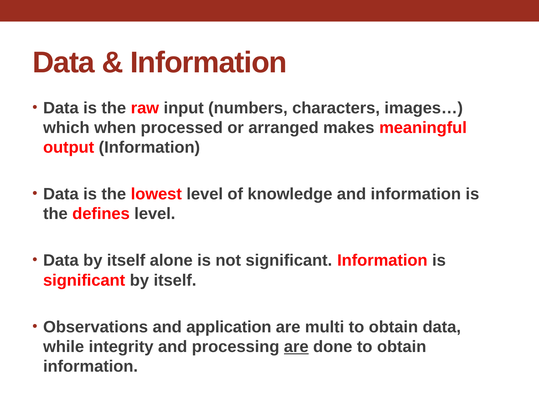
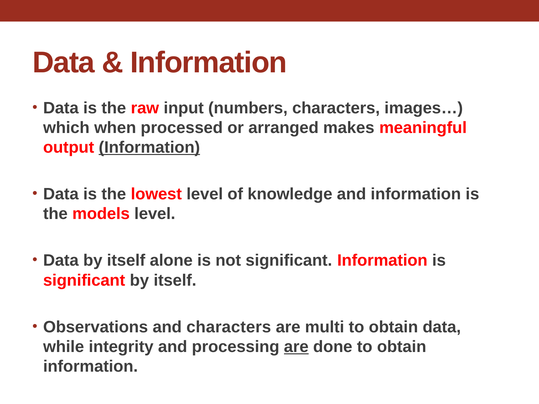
Information at (149, 148) underline: none -> present
defines: defines -> models
and application: application -> characters
